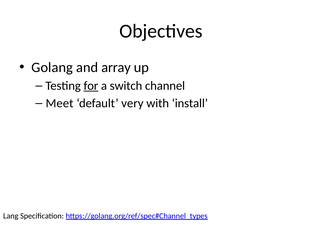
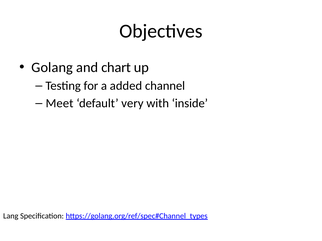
array: array -> chart
for underline: present -> none
switch: switch -> added
install: install -> inside
